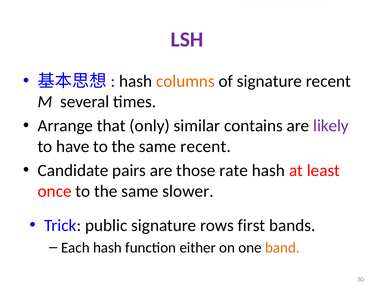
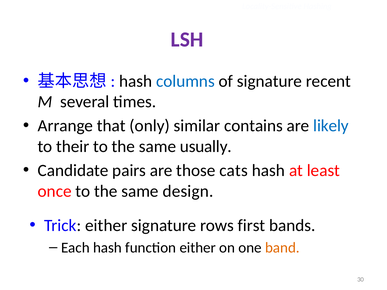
columns colour: orange -> blue
likely colour: purple -> blue
have: have -> their
same recent: recent -> usually
rate: rate -> cats
slower: slower -> design
Trick public: public -> either
